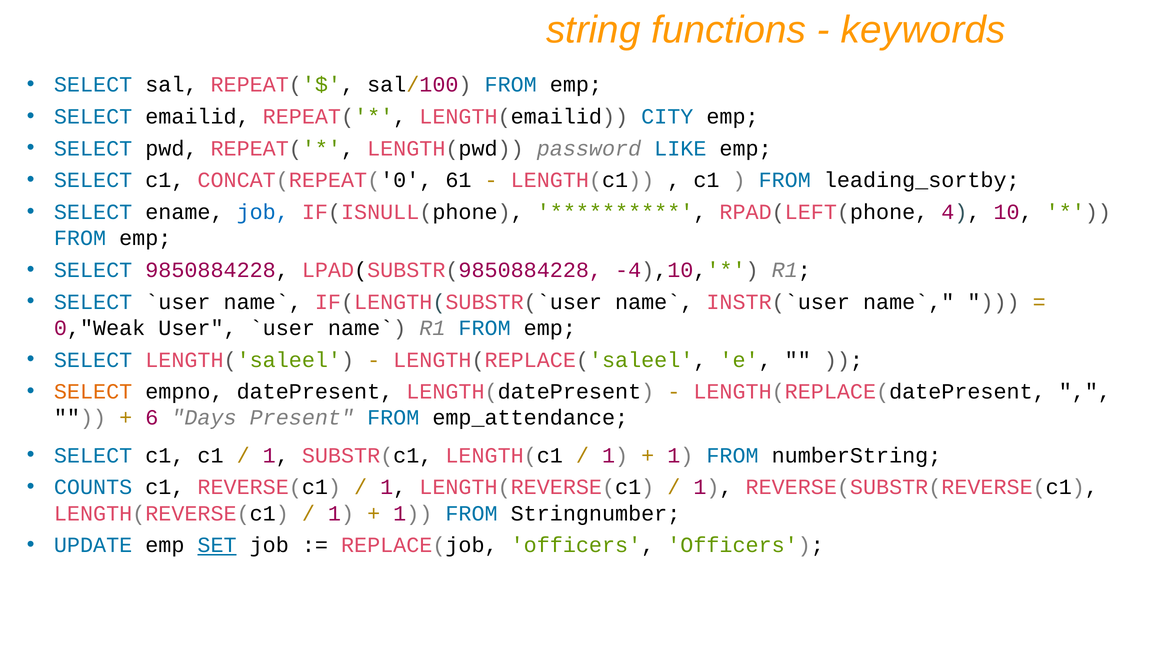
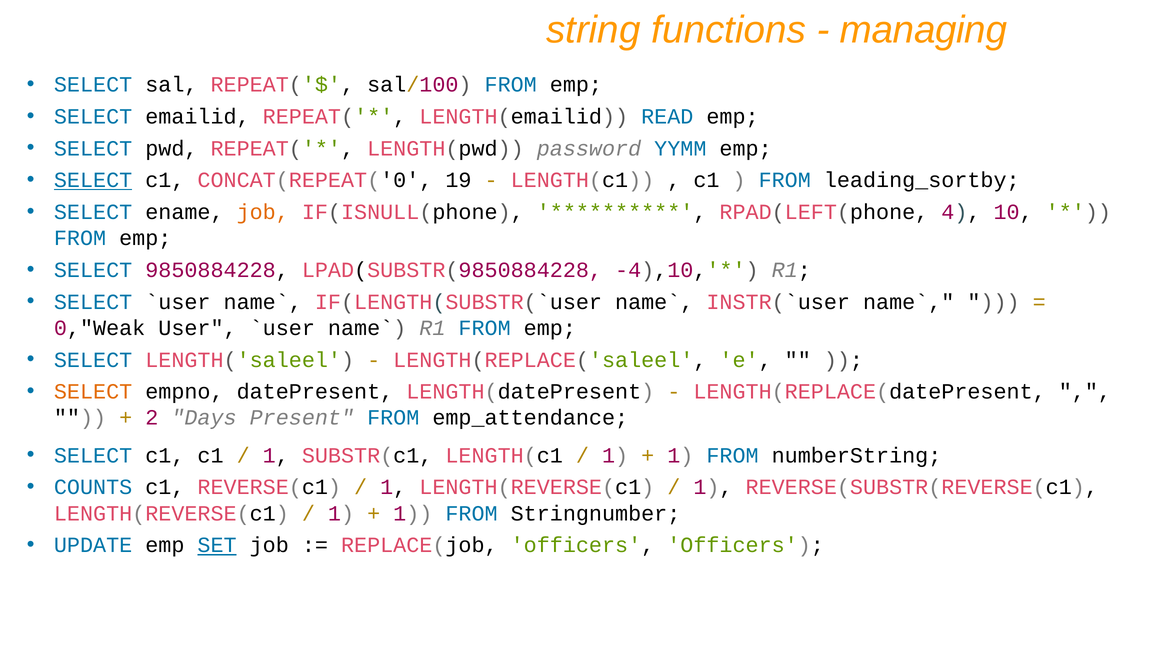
keywords: keywords -> managing
CITY: CITY -> READ
LIKE: LIKE -> YYMM
SELECT at (93, 180) underline: none -> present
61: 61 -> 19
job at (263, 212) colour: blue -> orange
6: 6 -> 2
